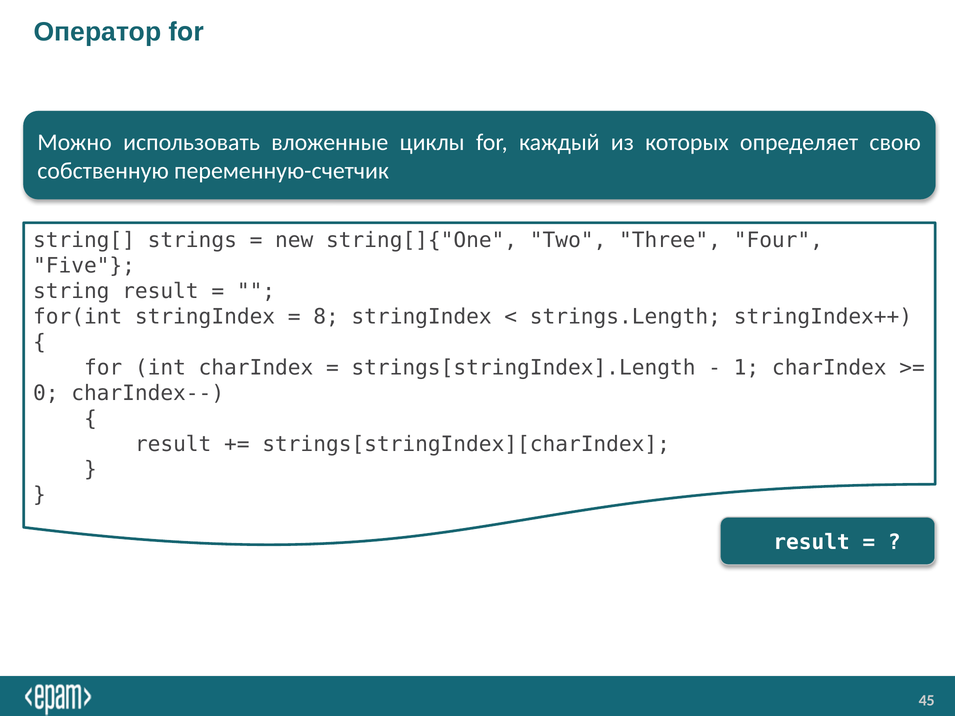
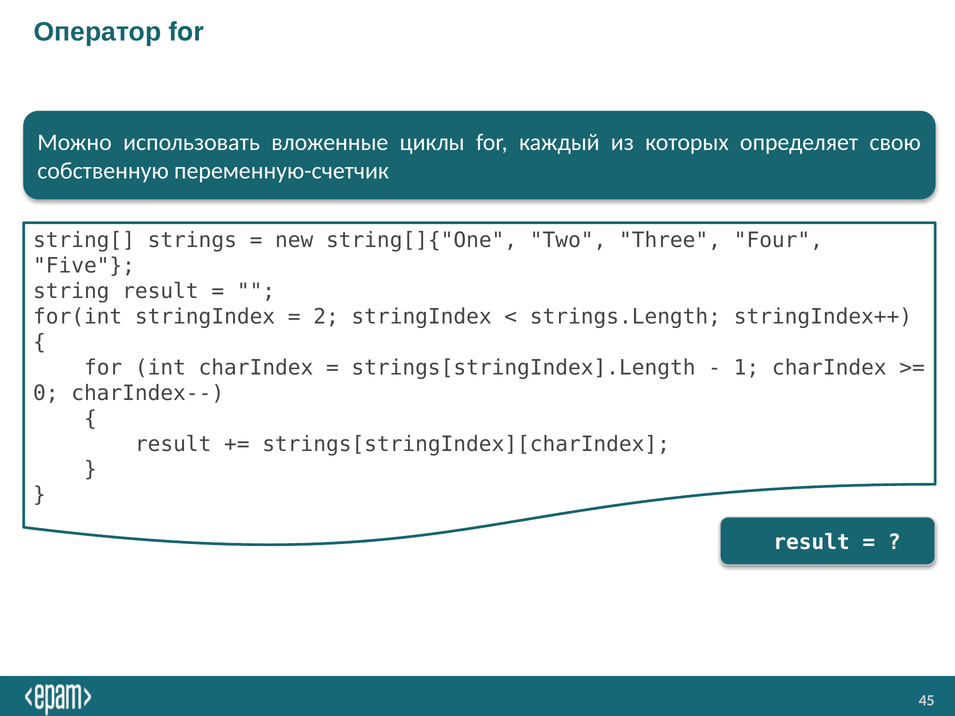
8: 8 -> 2
